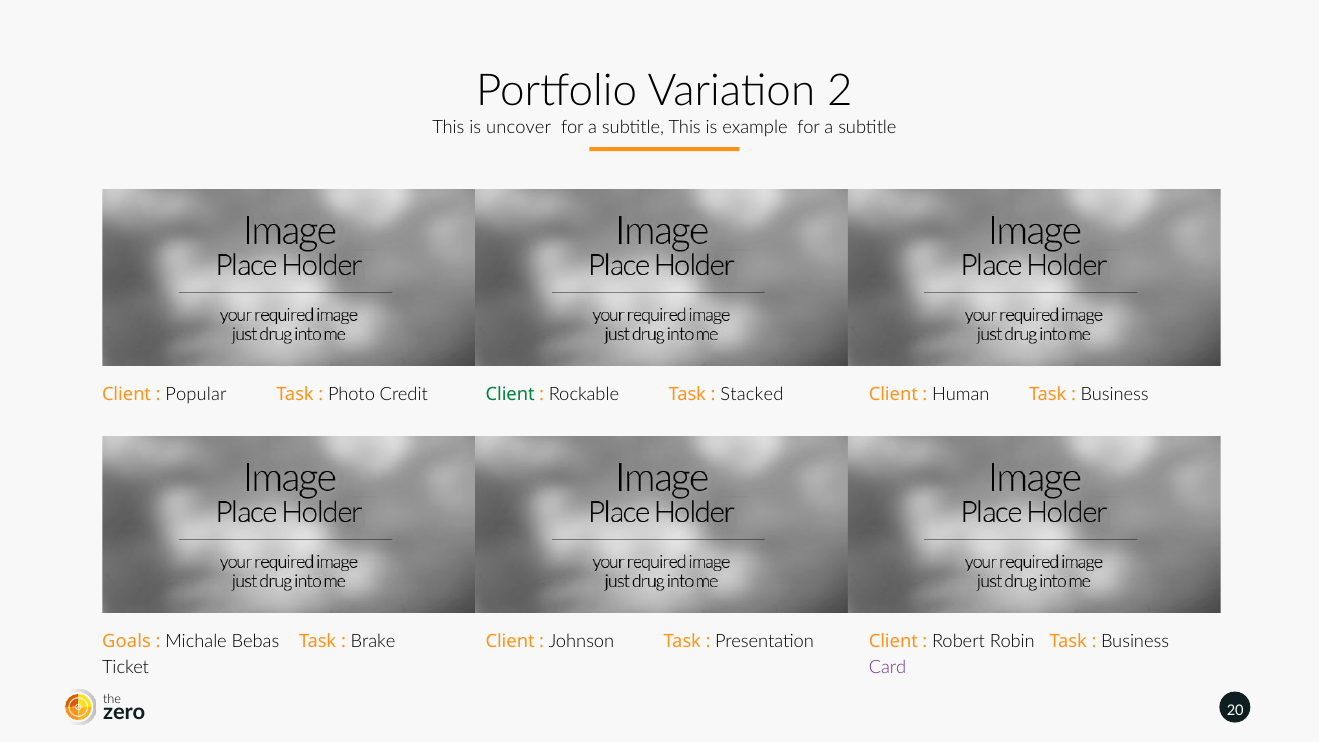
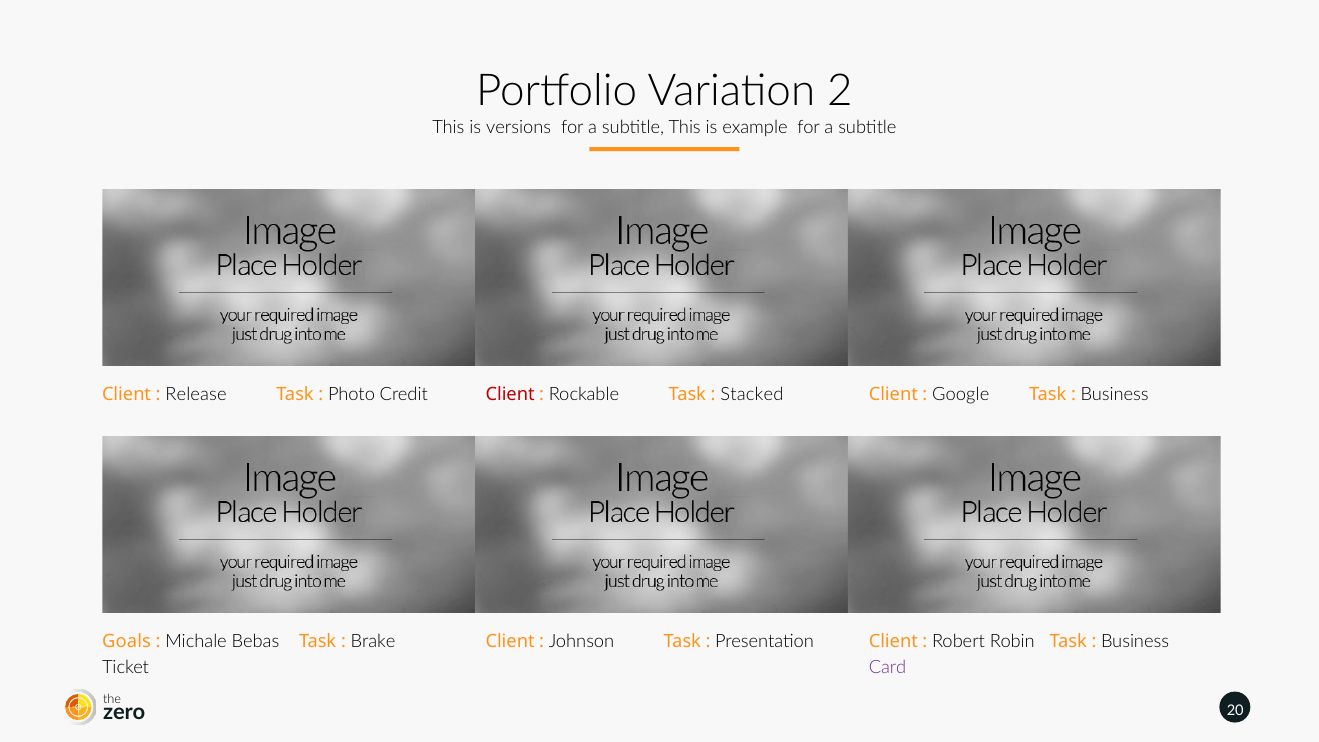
uncover: uncover -> versions
Popular: Popular -> Release
Client at (510, 394) colour: green -> red
Human: Human -> Google
